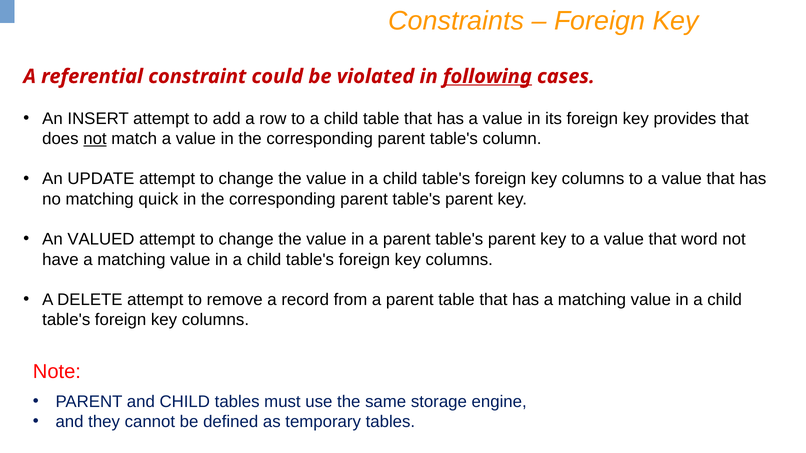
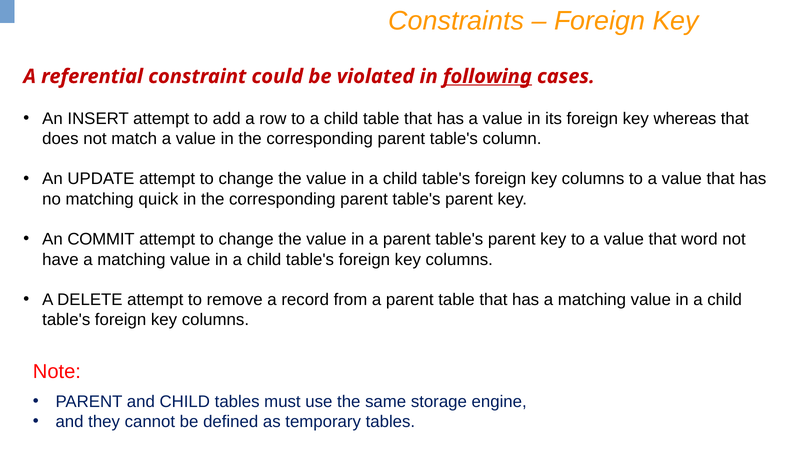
provides: provides -> whereas
not at (95, 139) underline: present -> none
VALUED: VALUED -> COMMIT
